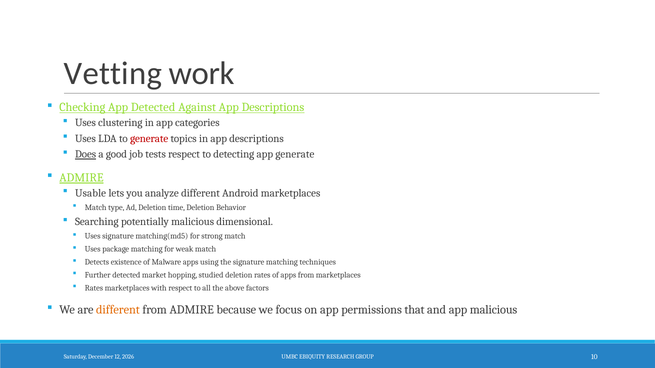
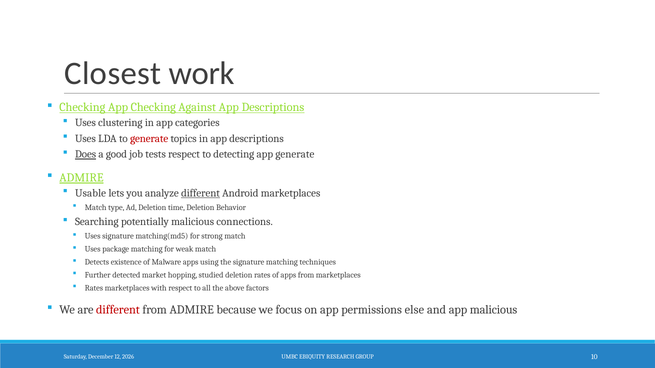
Vetting: Vetting -> Closest
App Detected: Detected -> Checking
different at (201, 193) underline: none -> present
dimensional: dimensional -> connections
different at (118, 310) colour: orange -> red
that: that -> else
